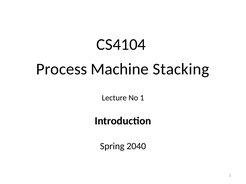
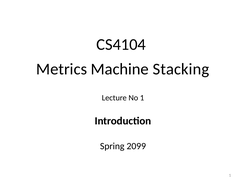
Process: Process -> Metrics
2040: 2040 -> 2099
